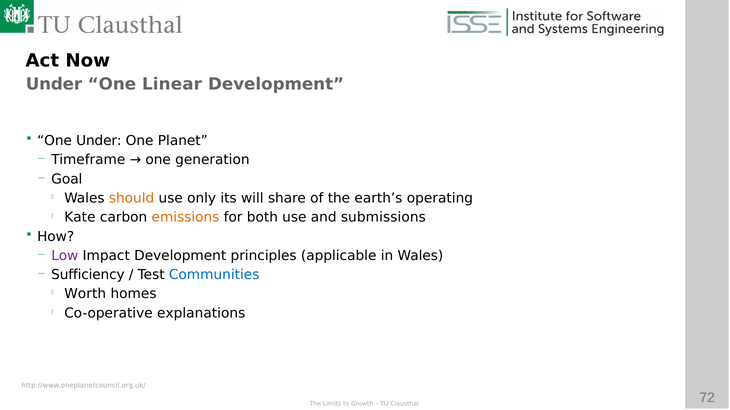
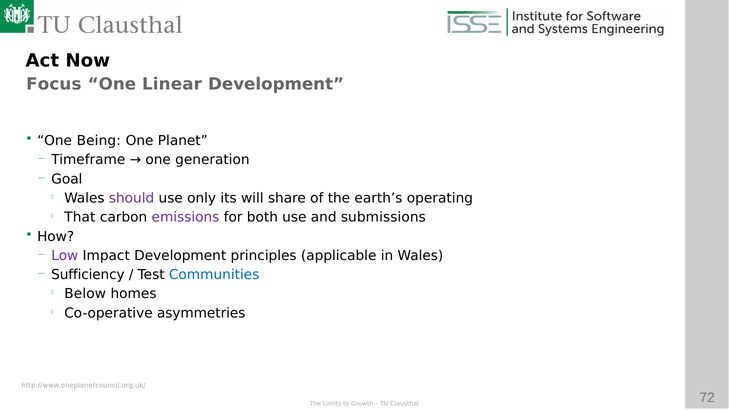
Under at (54, 84): Under -> Focus
One Under: Under -> Being
should colour: orange -> purple
Kate: Kate -> That
emissions colour: orange -> purple
Worth: Worth -> Below
explanations: explanations -> asymmetries
